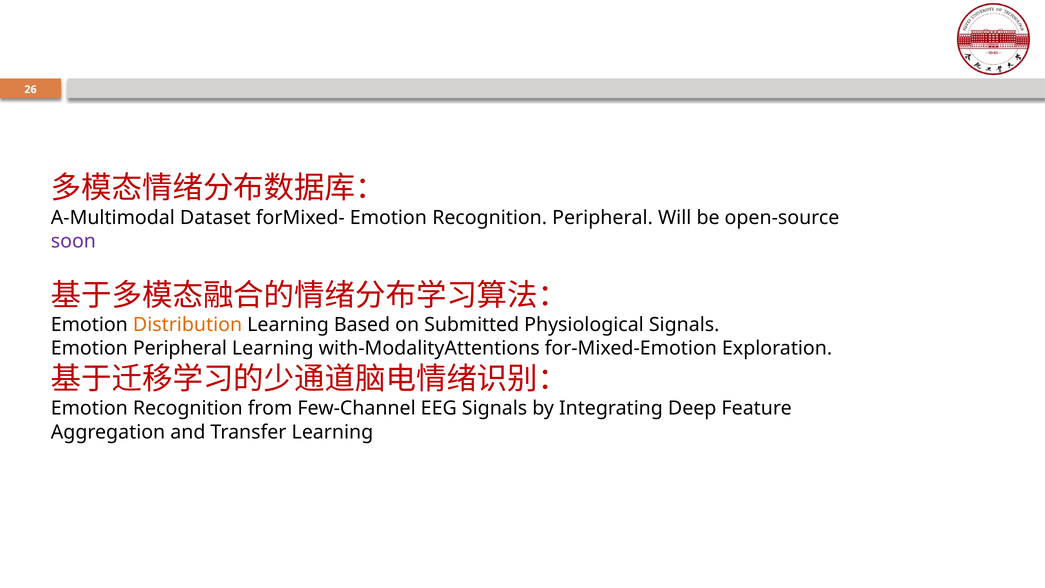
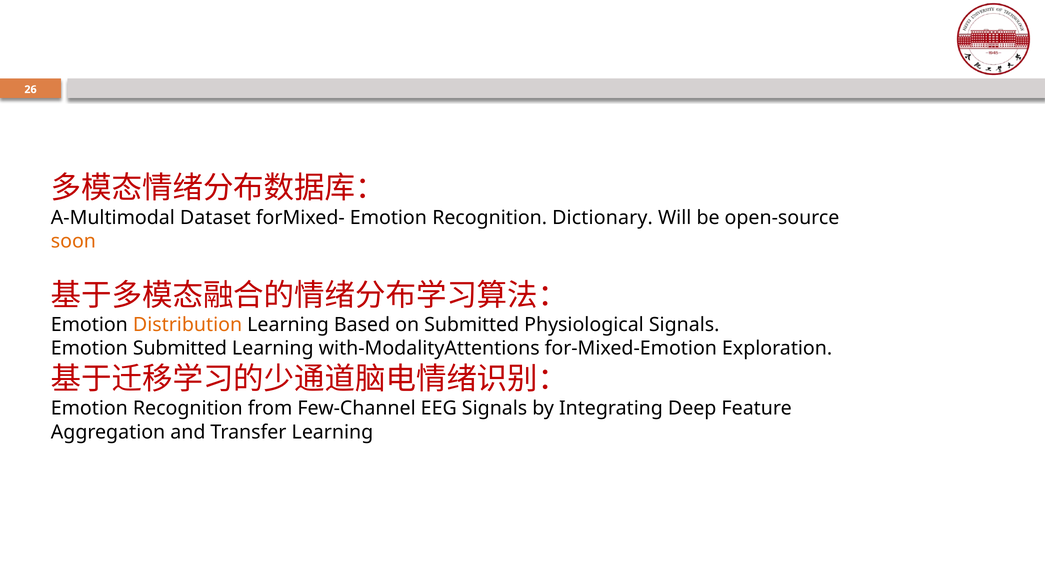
Recognition Peripheral: Peripheral -> Dictionary
soon colour: purple -> orange
Emotion Peripheral: Peripheral -> Submitted
